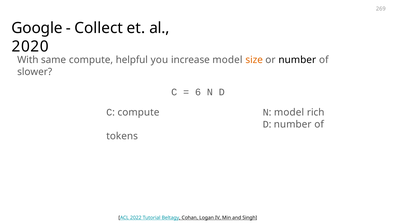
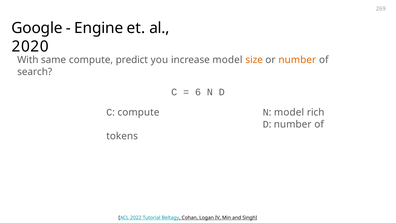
Collect: Collect -> Engine
helpful: helpful -> predict
number at (297, 60) colour: black -> orange
slower: slower -> search
